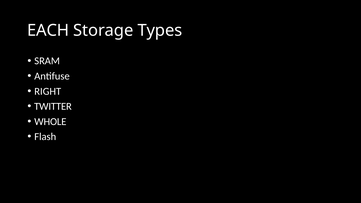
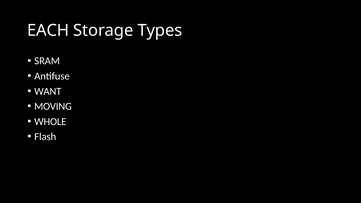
RIGHT: RIGHT -> WANT
TWITTER: TWITTER -> MOVING
